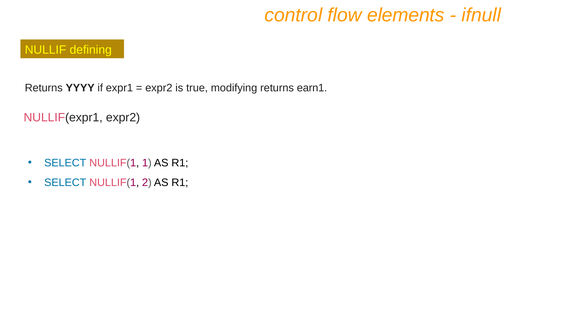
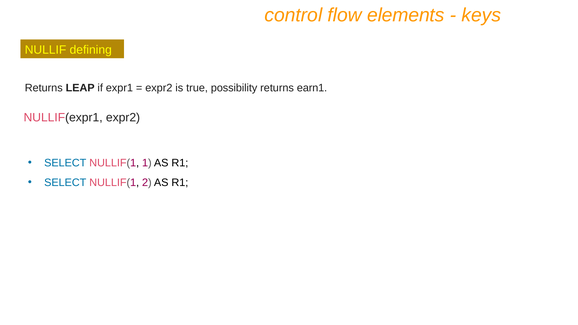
ifnull: ifnull -> keys
YYYY: YYYY -> LEAP
modifying: modifying -> possibility
